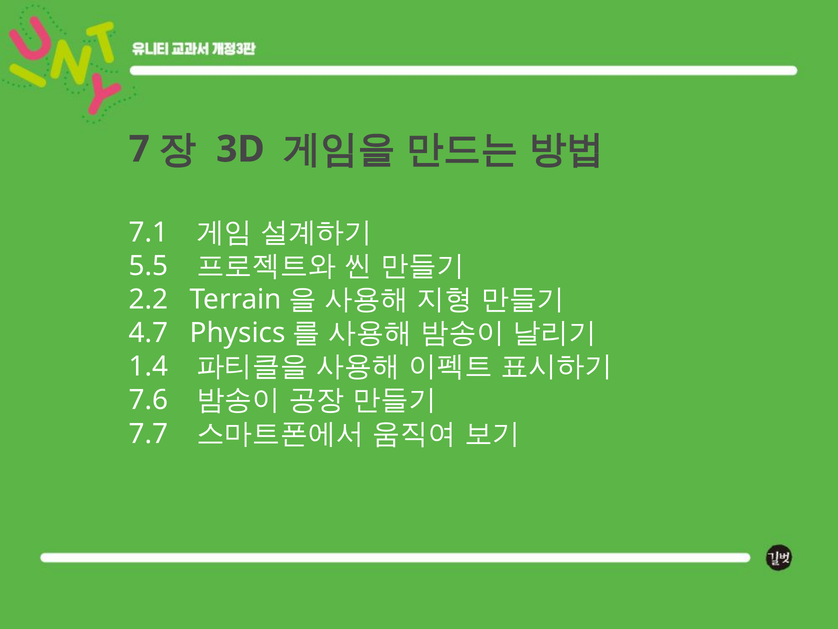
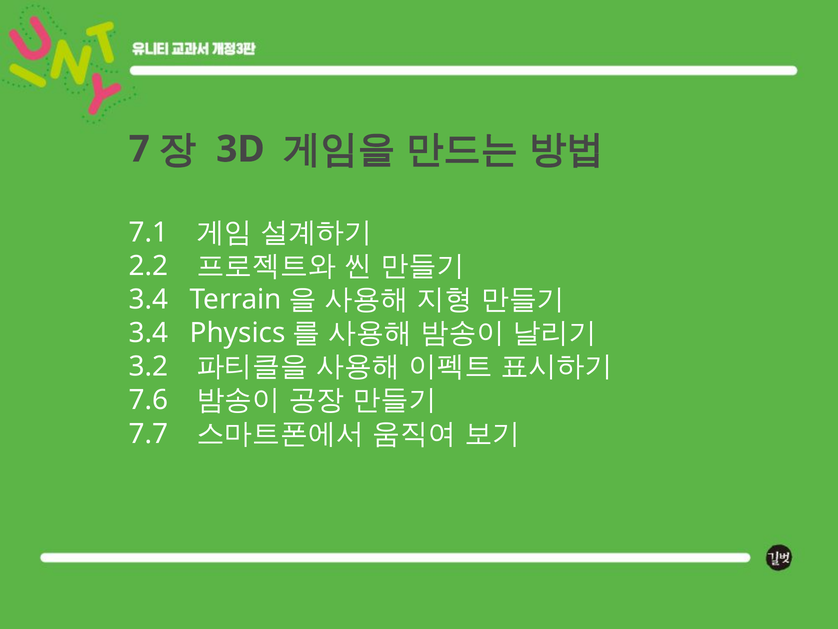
5.5: 5.5 -> 2.2
2.2 at (148, 299): 2.2 -> 3.4
4.7 at (148, 333): 4.7 -> 3.4
1.4: 1.4 -> 3.2
